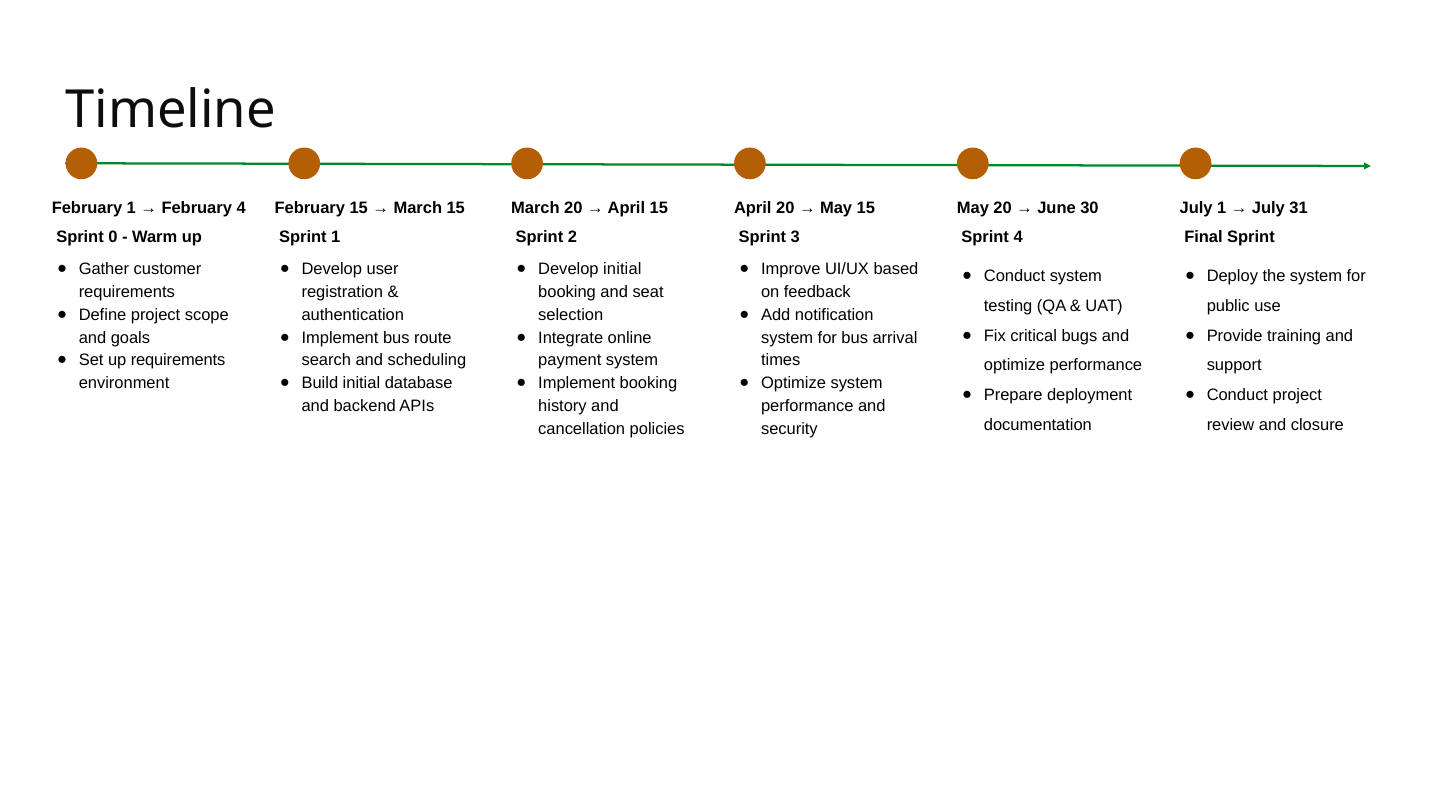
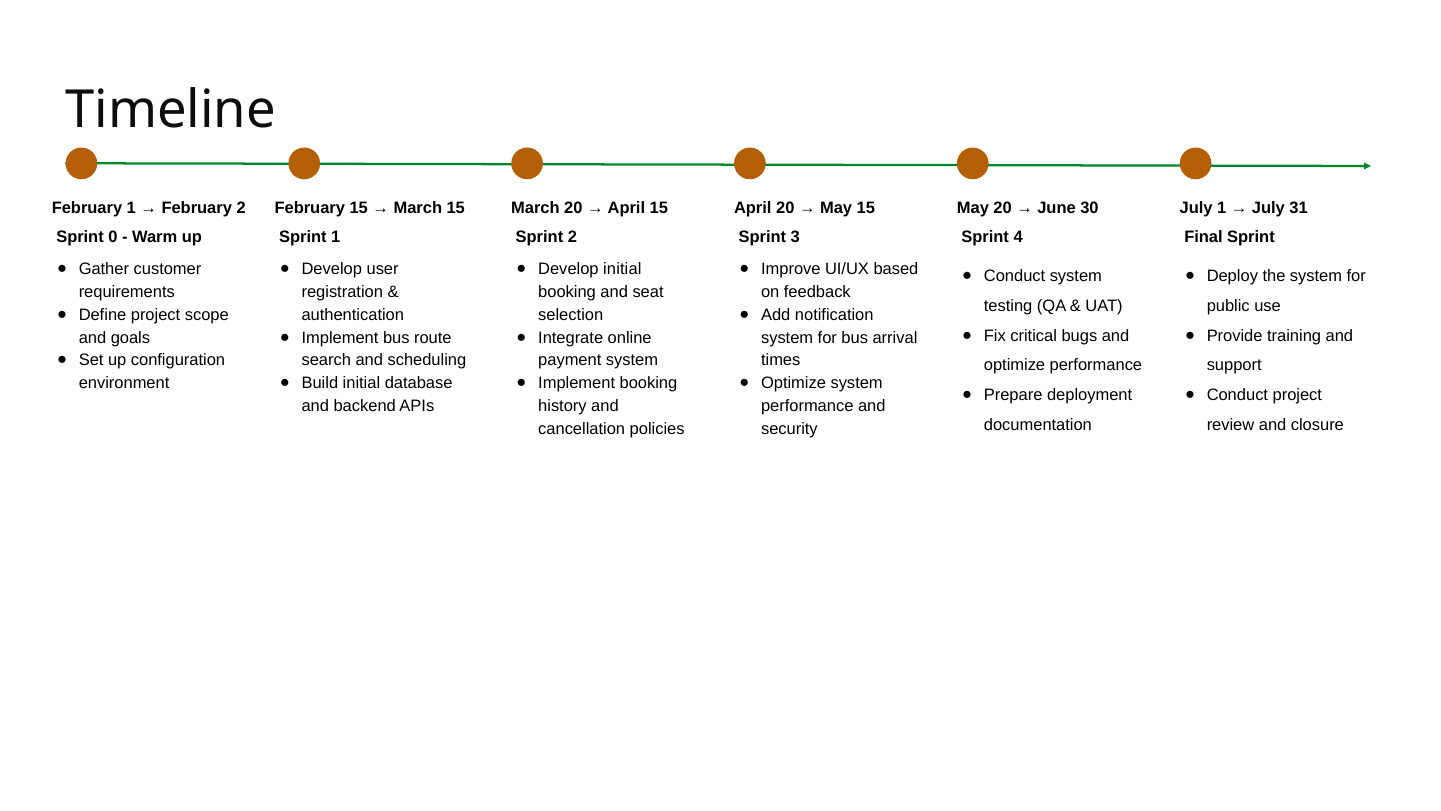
February 4: 4 -> 2
up requirements: requirements -> configuration
